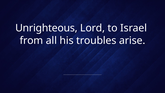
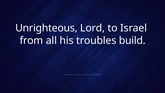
arise: arise -> build
